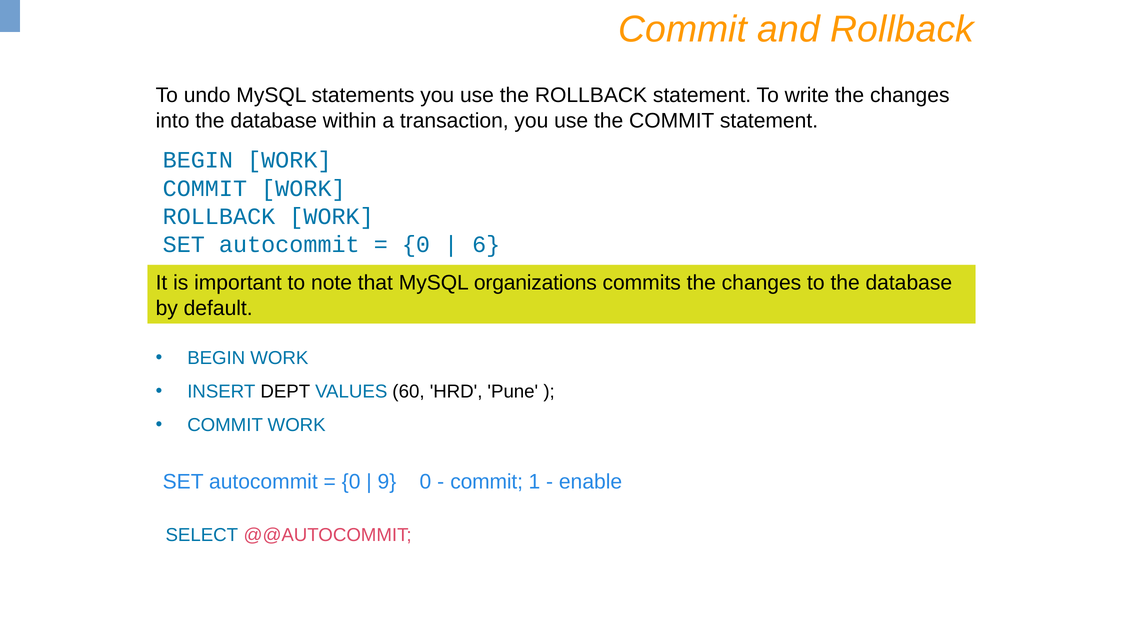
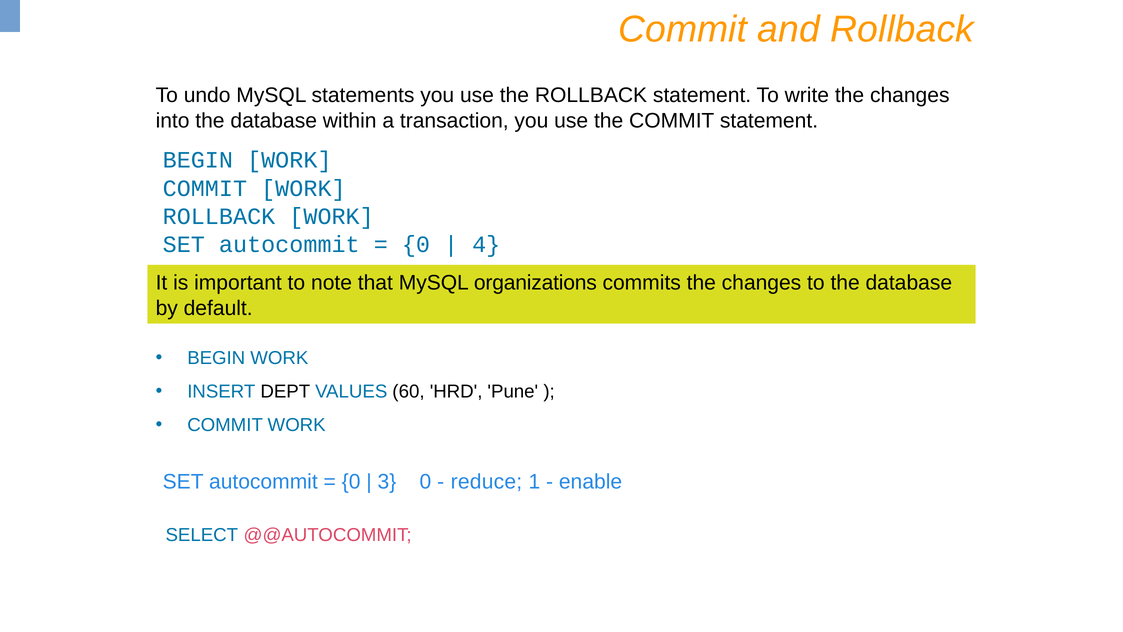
6: 6 -> 4
9: 9 -> 3
commit at (487, 481): commit -> reduce
